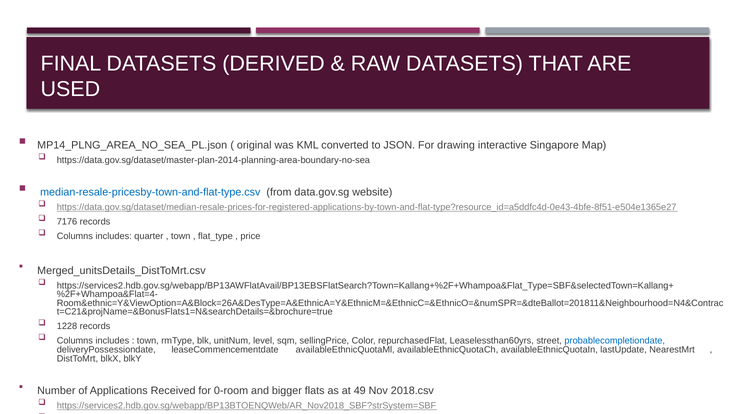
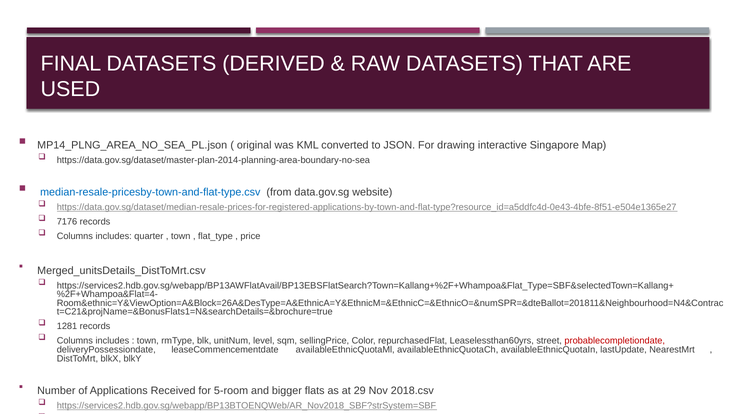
1228: 1228 -> 1281
probablecompletiondate colour: blue -> red
0-room: 0-room -> 5-room
49: 49 -> 29
